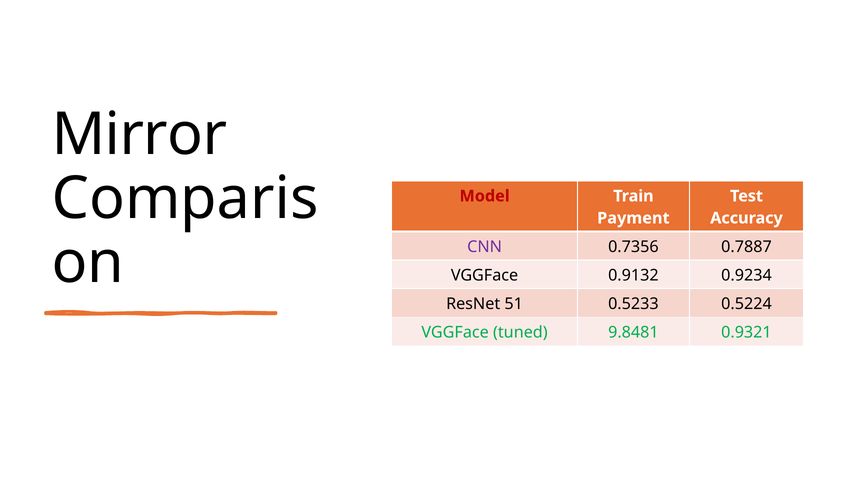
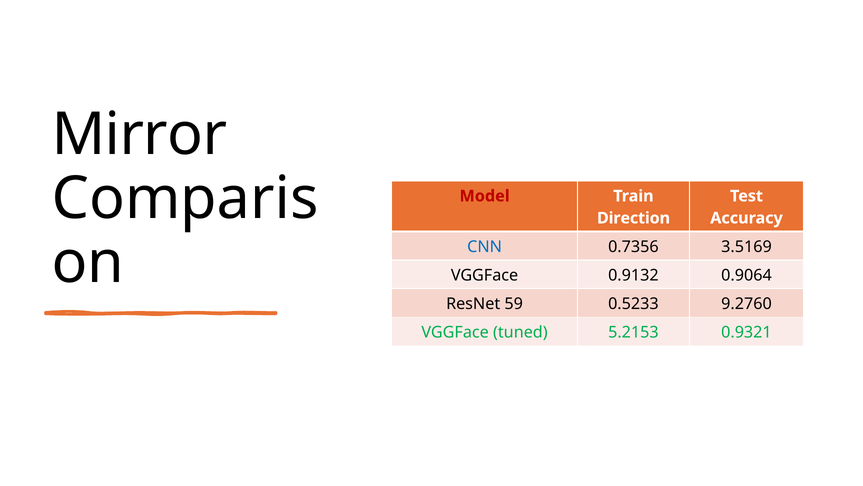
Payment: Payment -> Direction
CNN colour: purple -> blue
0.7887: 0.7887 -> 3.5169
0.9234: 0.9234 -> 0.9064
51: 51 -> 59
0.5224: 0.5224 -> 9.2760
9.8481: 9.8481 -> 5.2153
